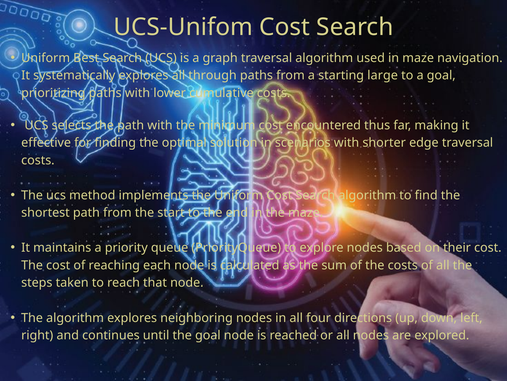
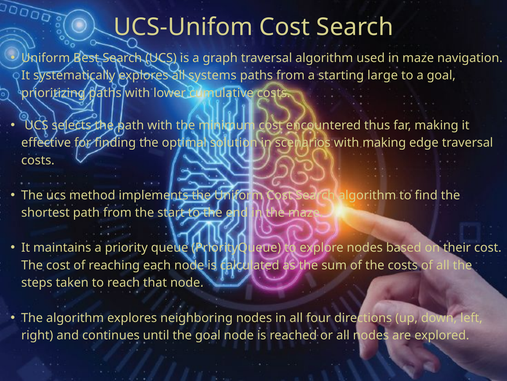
through: through -> systems
with shorter: shorter -> making
